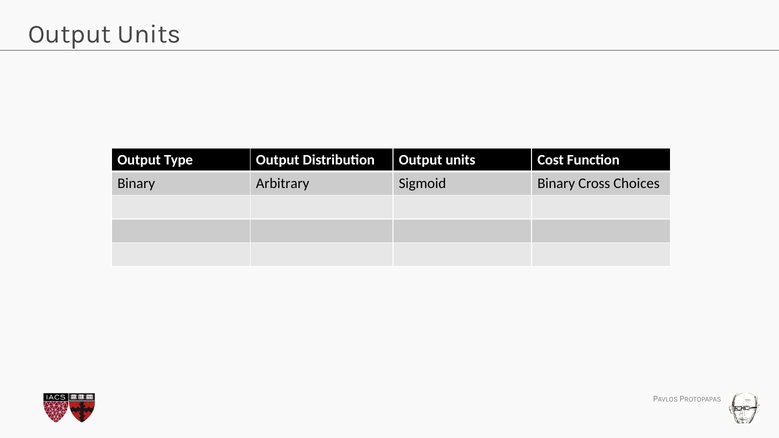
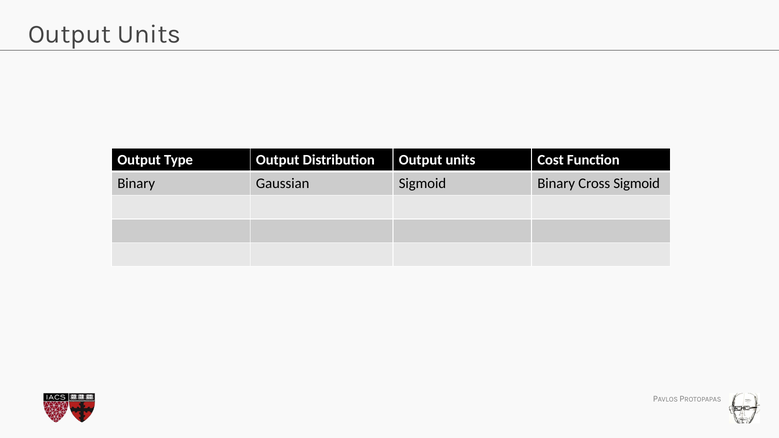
Arbitrary: Arbitrary -> Gaussian
Cross Choices: Choices -> Sigmoid
